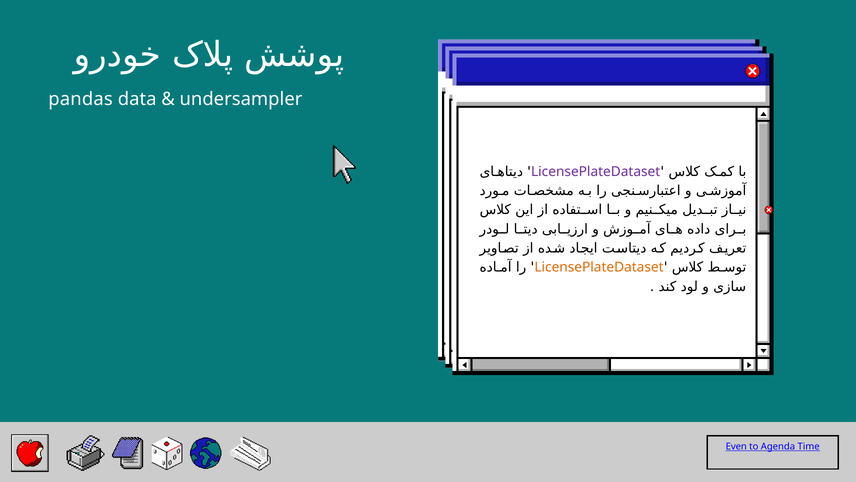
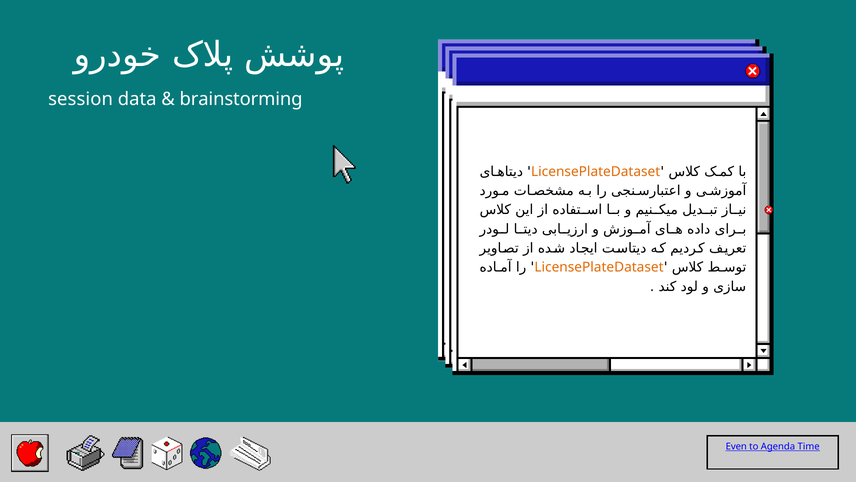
pandas: pandas -> session
undersampler: undersampler -> brainstorming
LicensePlateDataset at (596, 171) colour: purple -> orange
